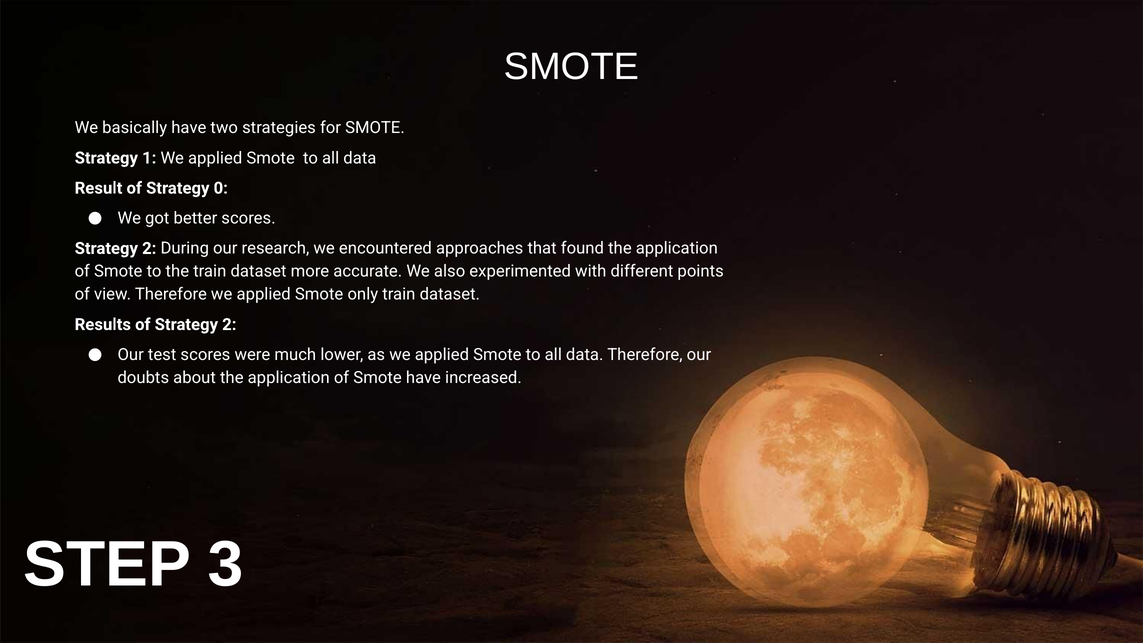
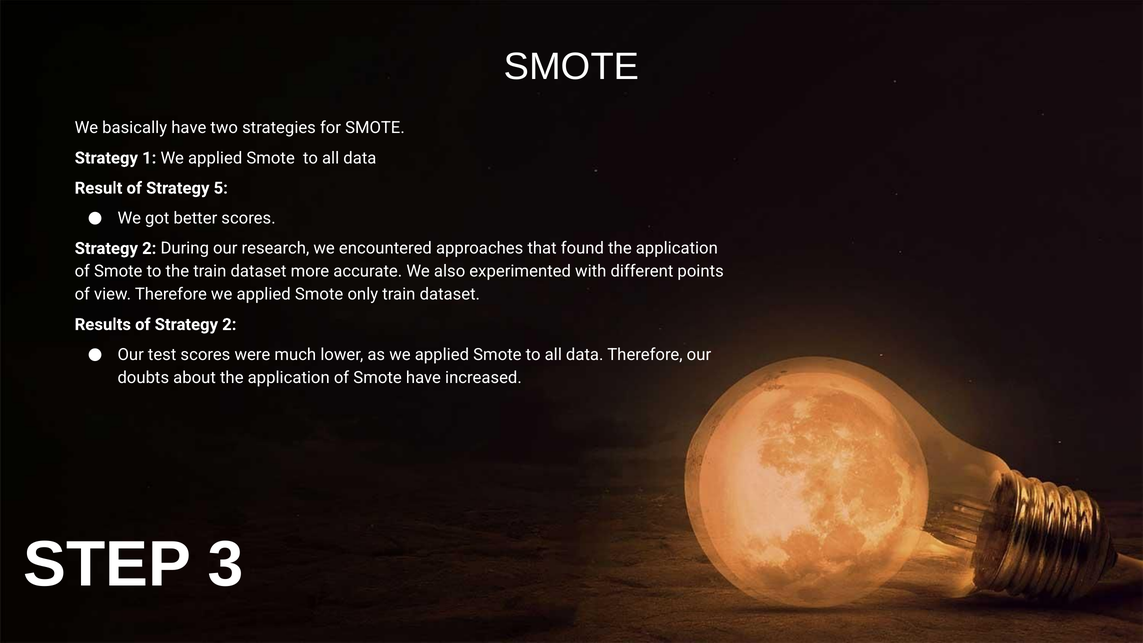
0: 0 -> 5
